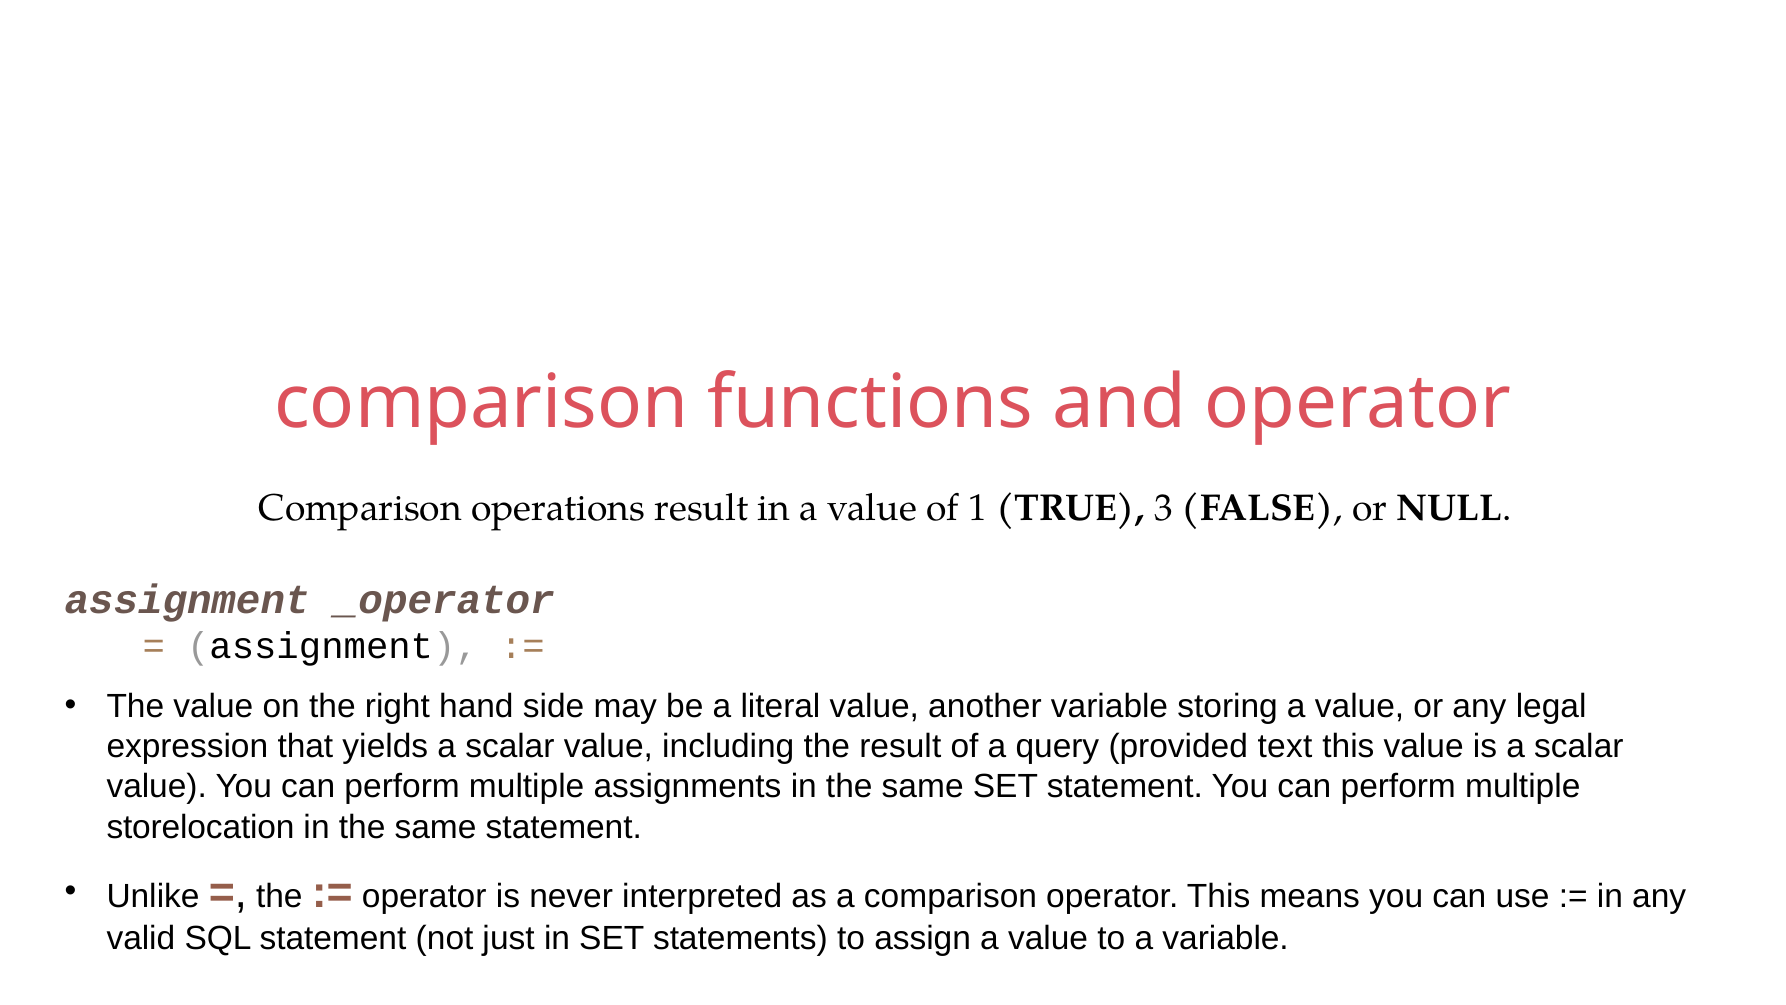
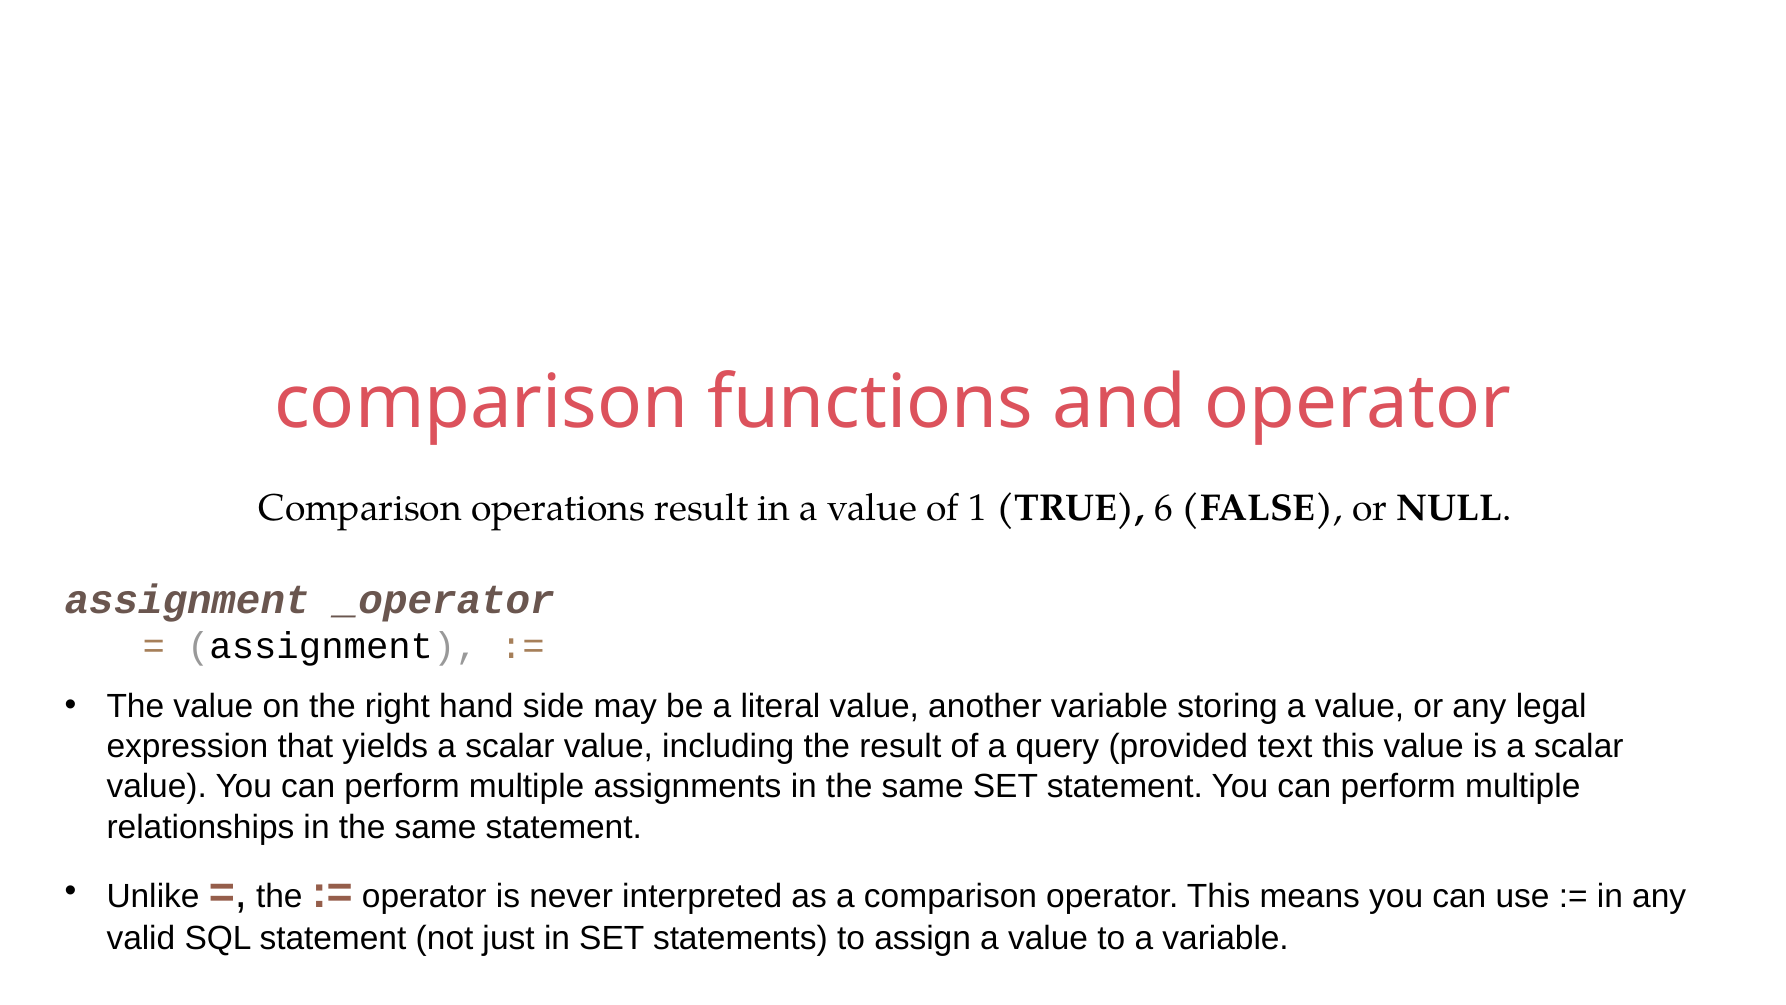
3: 3 -> 6
storelocation: storelocation -> relationships
